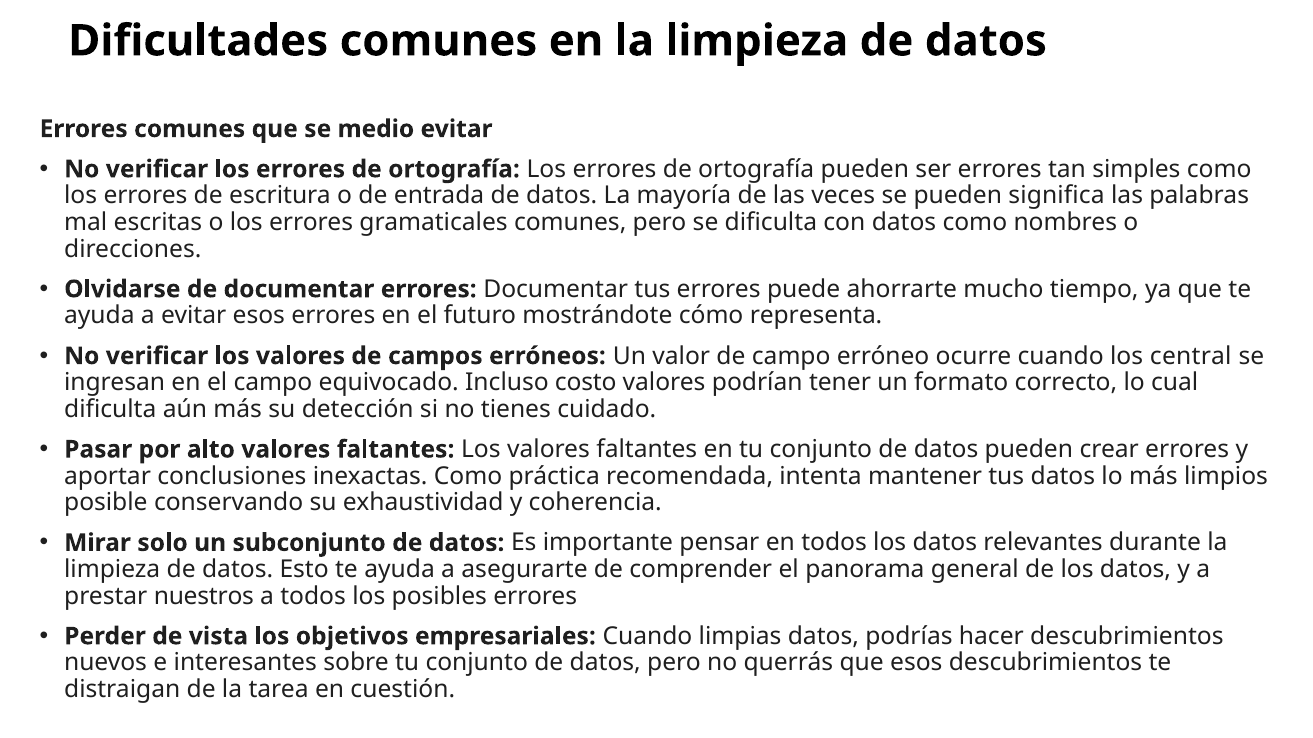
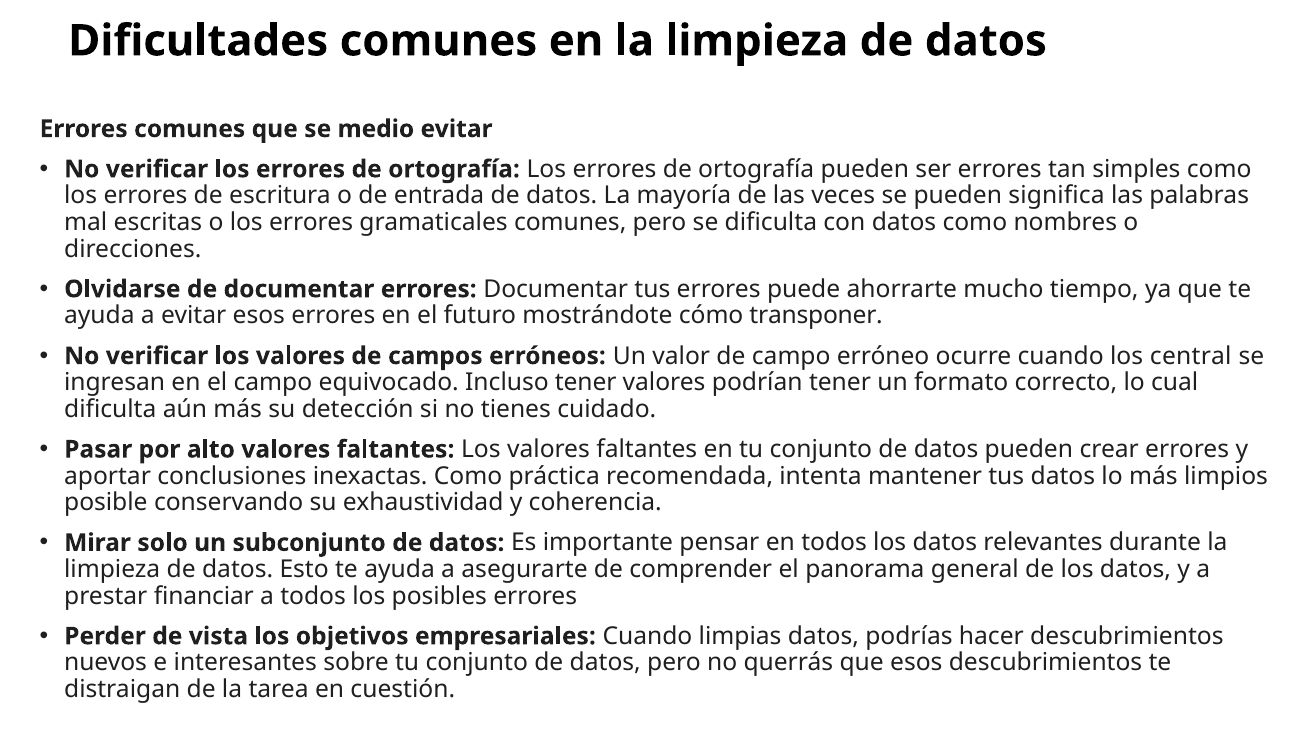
representa: representa -> transponer
Incluso costo: costo -> tener
nuestros: nuestros -> financiar
